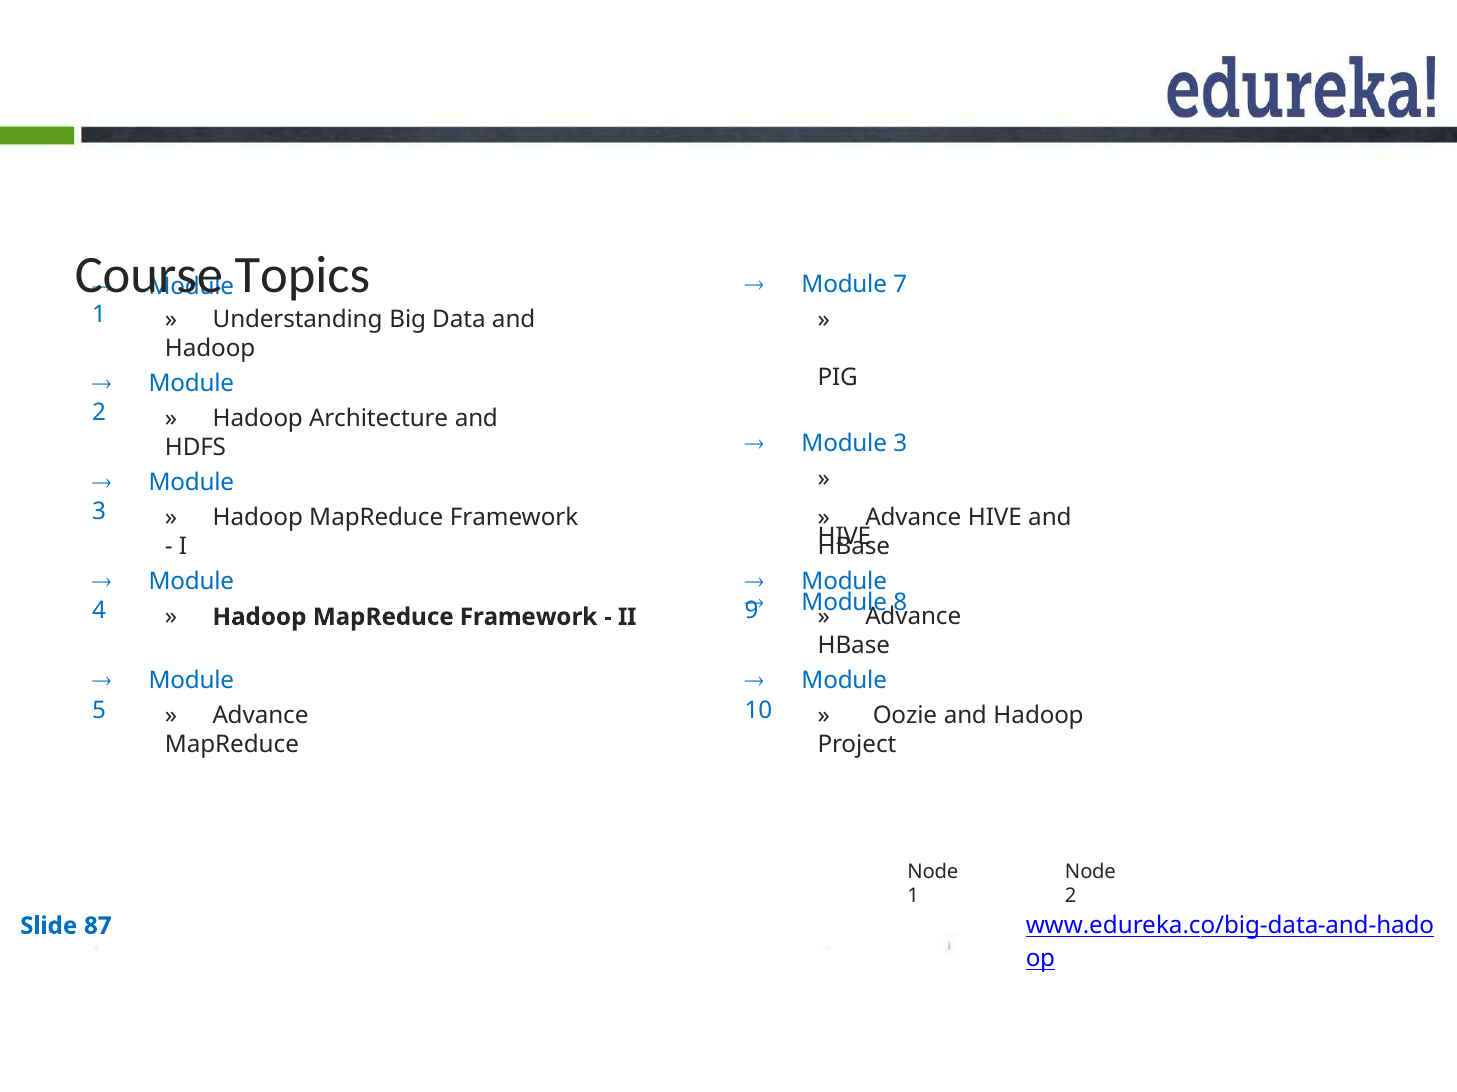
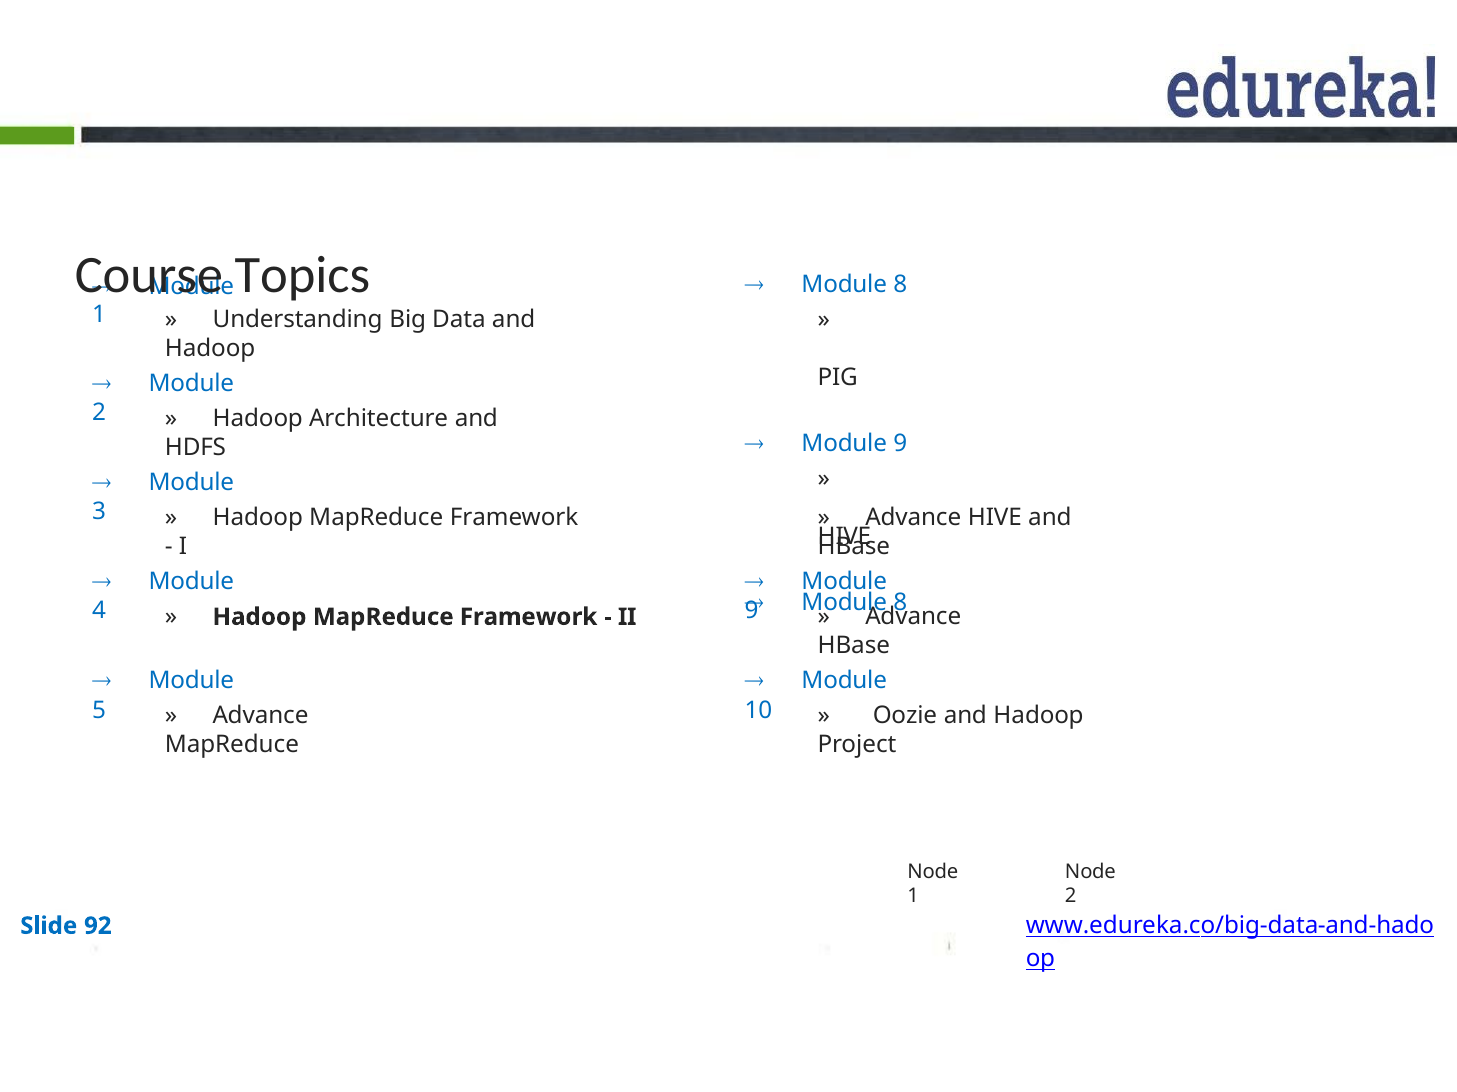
7 at (900, 285): 7 -> 8
3 at (900, 444): 3 -> 9
87: 87 -> 92
